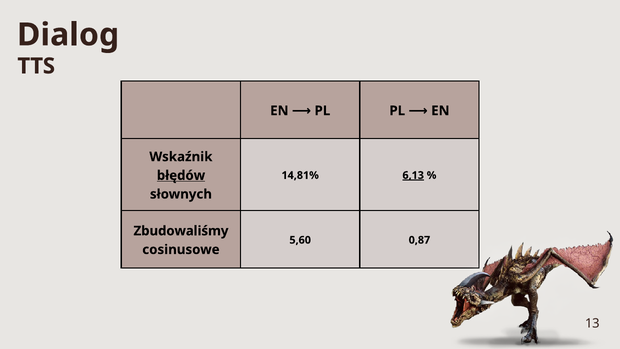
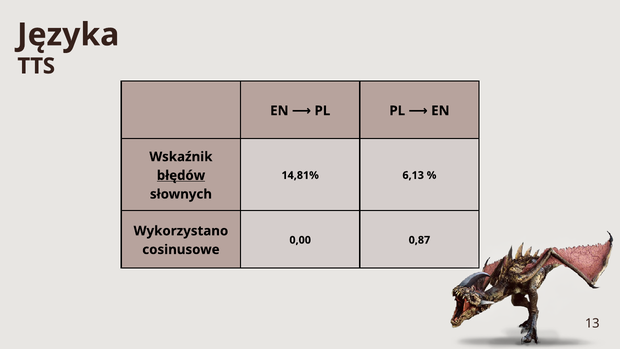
Dialog: Dialog -> Języka
6,13 underline: present -> none
Zbudowaliśmy: Zbudowaliśmy -> Wykorzystano
5,60: 5,60 -> 0,00
